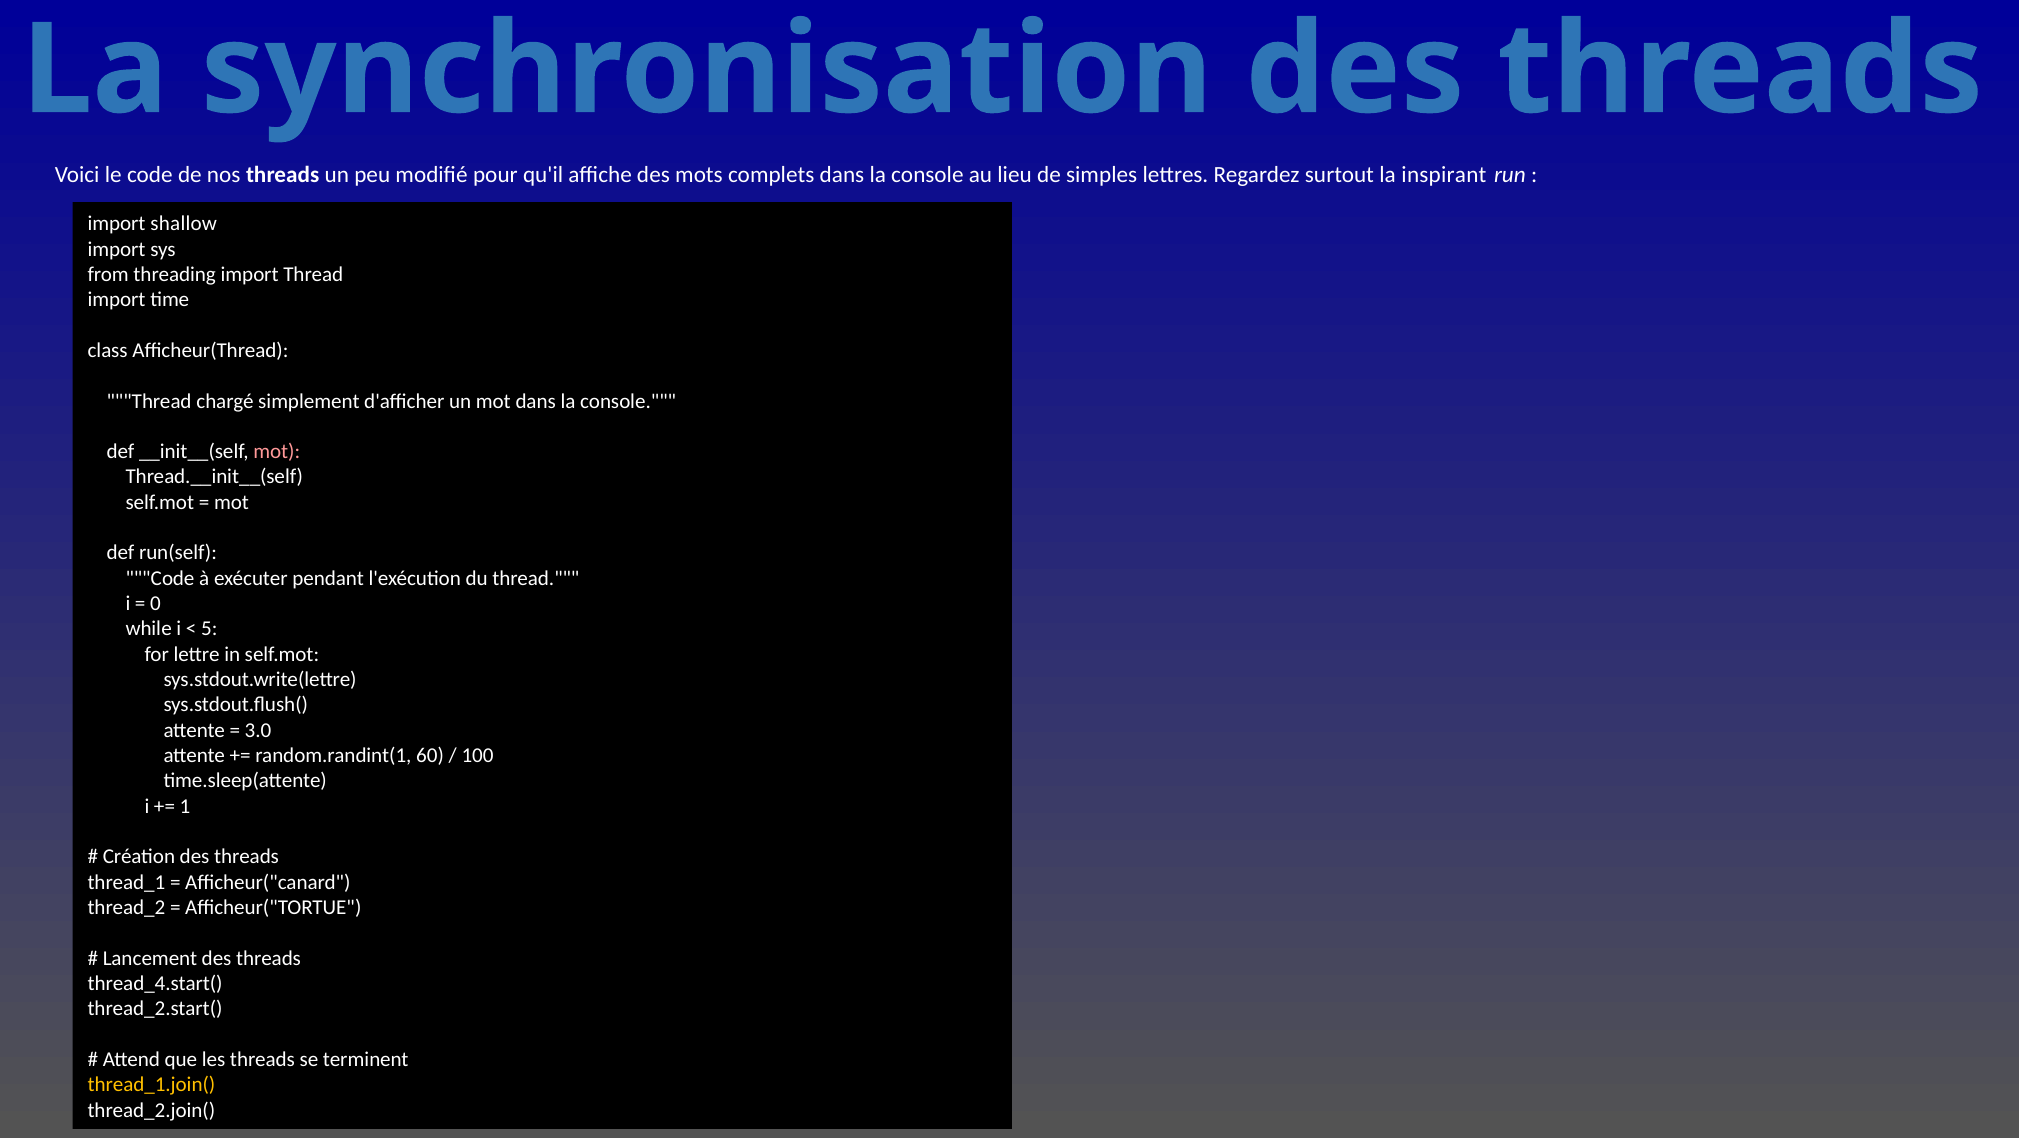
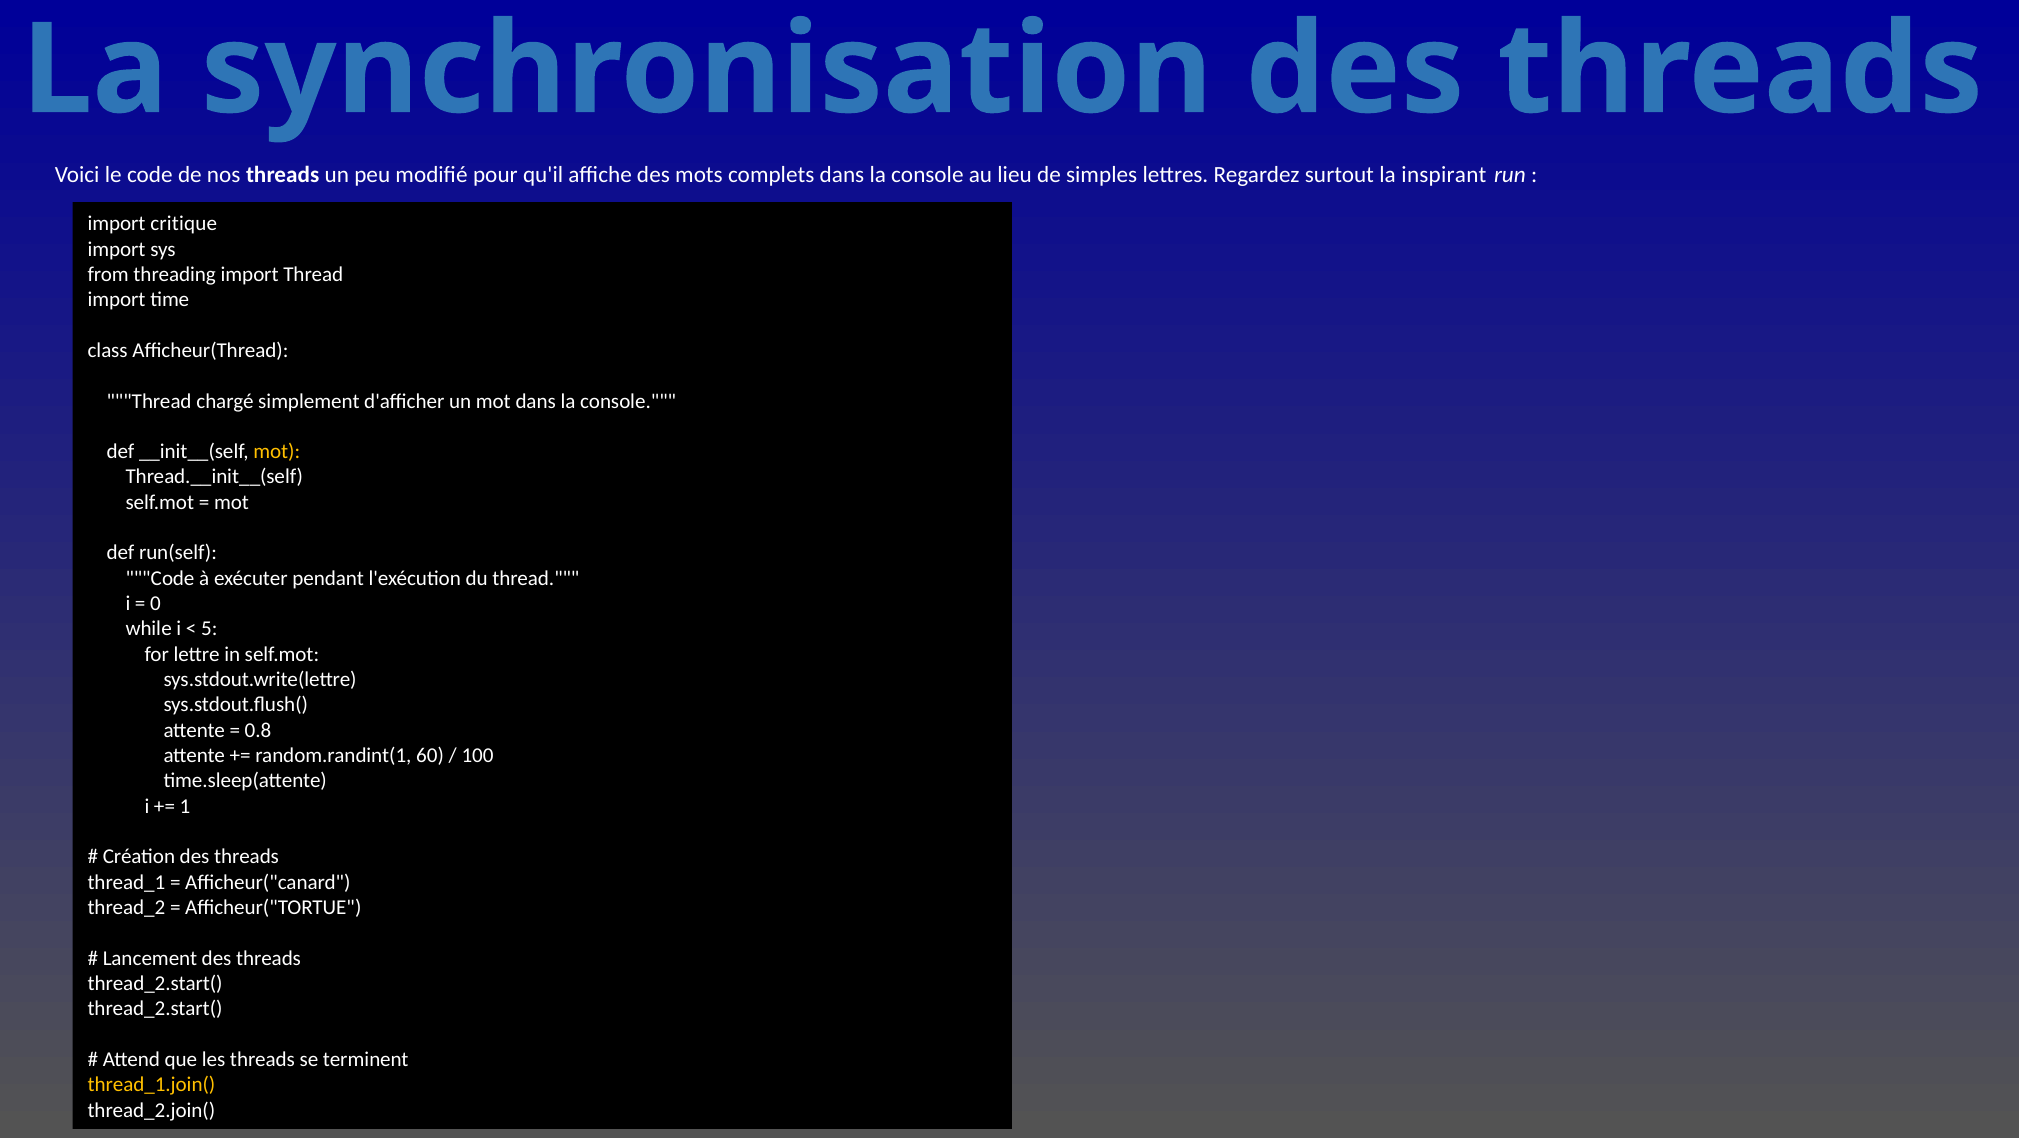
shallow: shallow -> critique
mot at (277, 452) colour: pink -> yellow
3.0: 3.0 -> 0.8
thread_4.start( at (155, 984): thread_4.start( -> thread_2.start(
